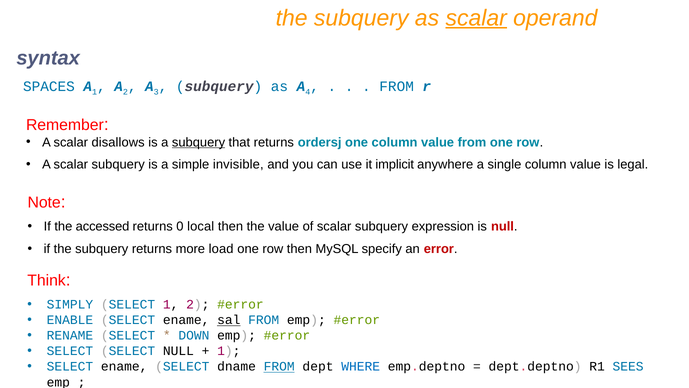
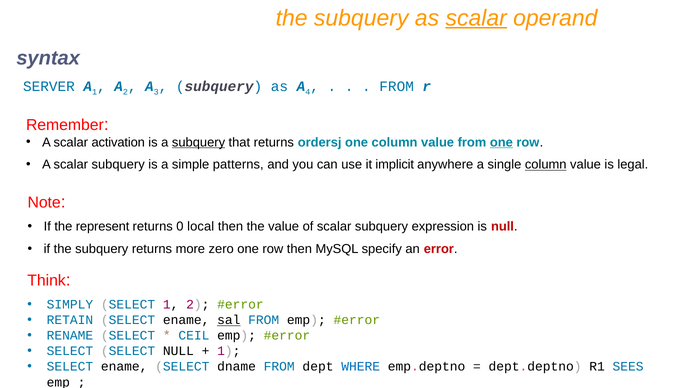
SPACES: SPACES -> SERVER
disallows: disallows -> activation
one at (501, 142) underline: none -> present
invisible: invisible -> patterns
column at (546, 164) underline: none -> present
accessed: accessed -> represent
load: load -> zero
ENABLE: ENABLE -> RETAIN
DOWN: DOWN -> CEIL
FROM at (279, 366) underline: present -> none
